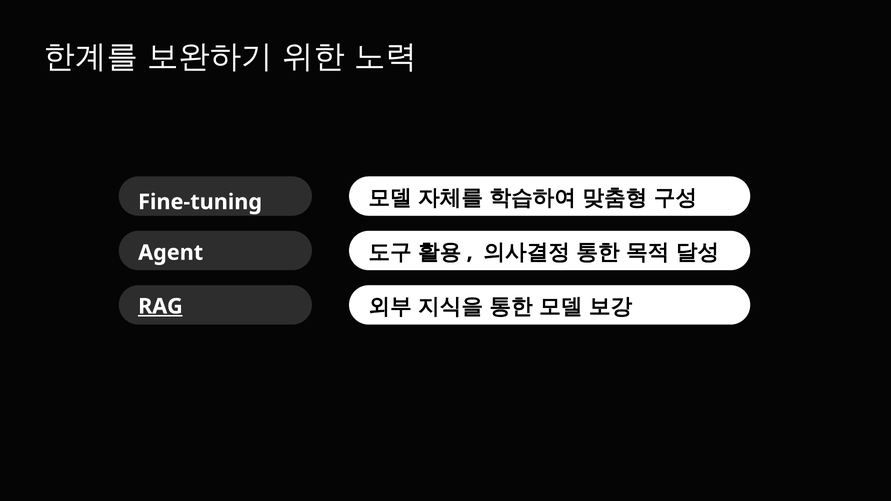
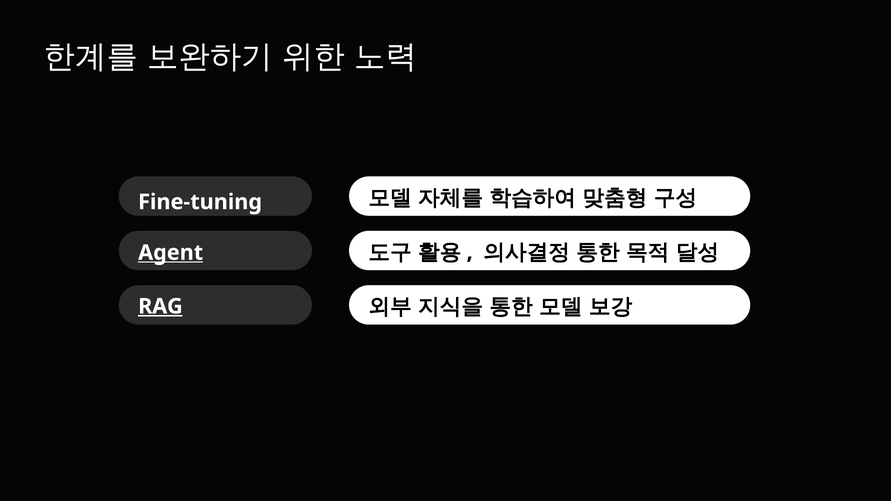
Agent underline: none -> present
